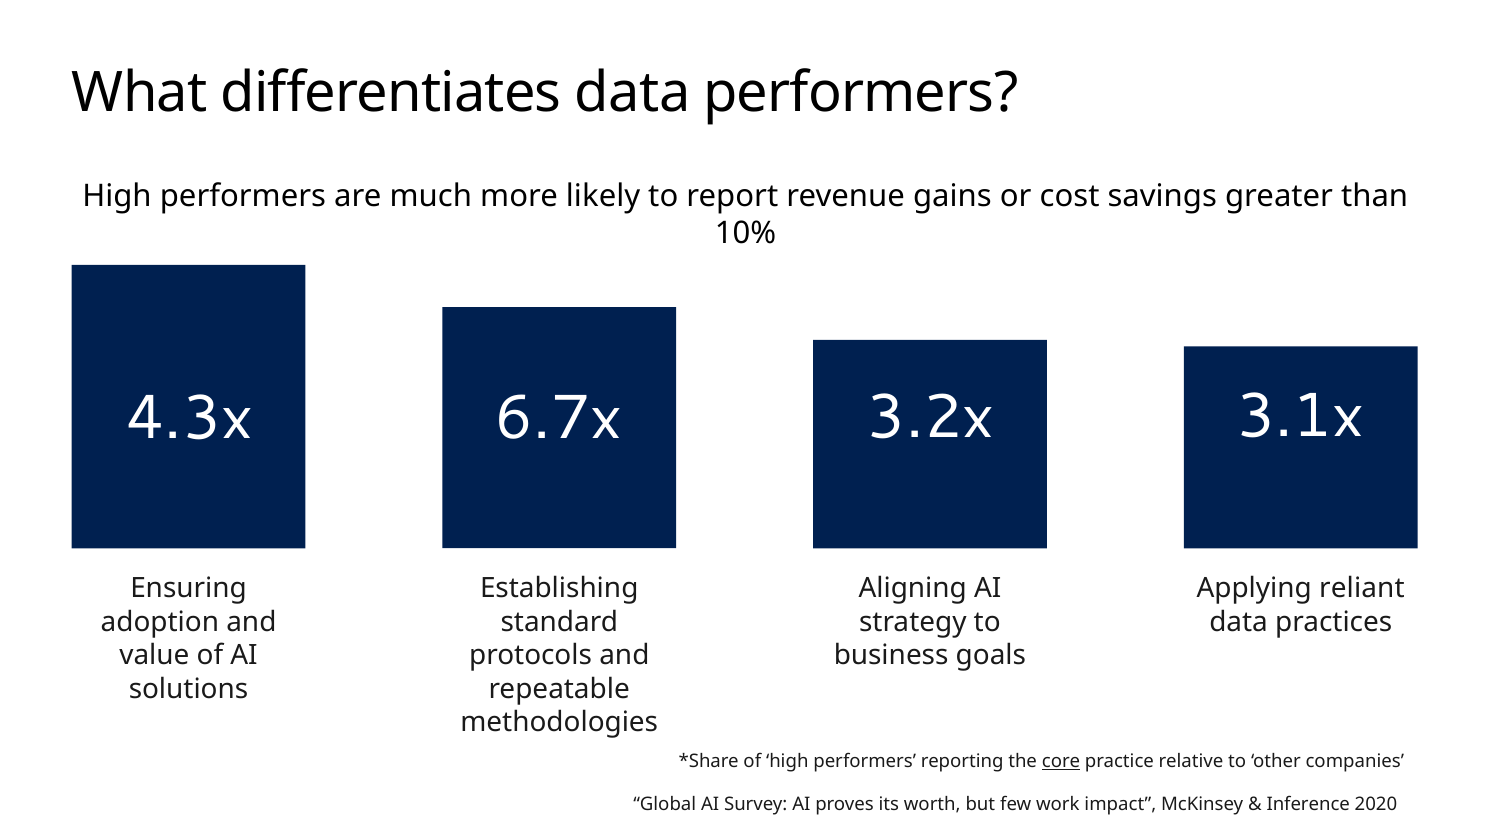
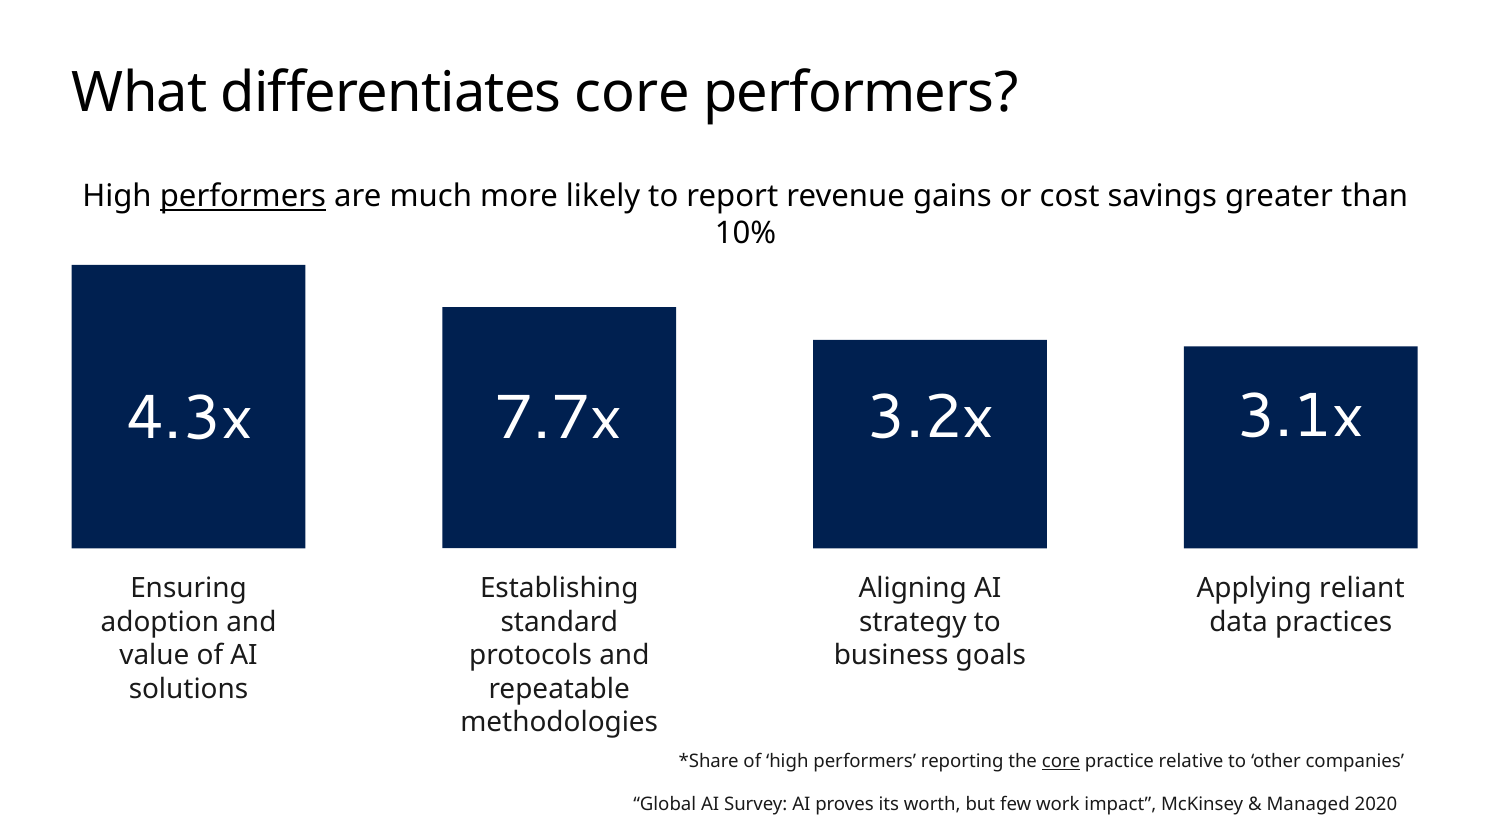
differentiates data: data -> core
performers at (243, 196) underline: none -> present
6.7x: 6.7x -> 7.7x
Inference: Inference -> Managed
